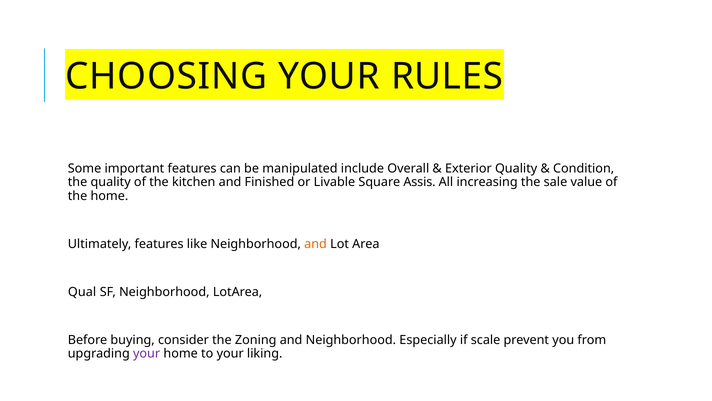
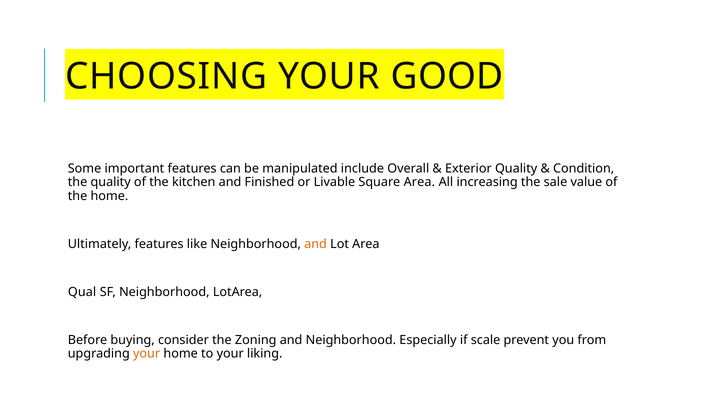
RULES: RULES -> GOOD
Square Assis: Assis -> Area
your at (147, 353) colour: purple -> orange
